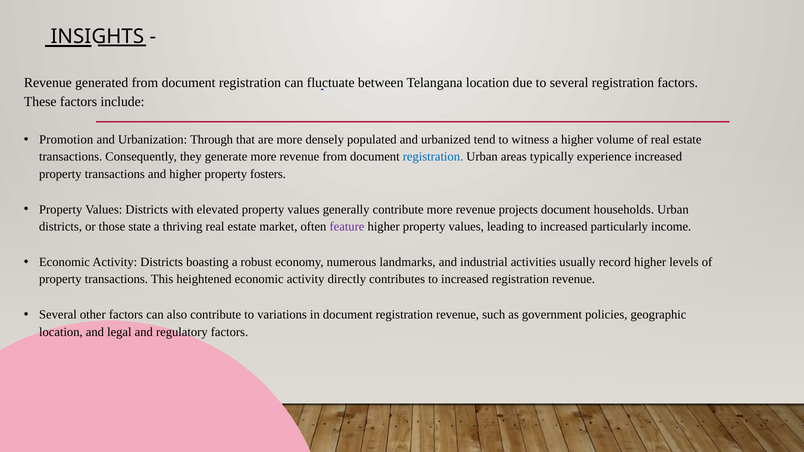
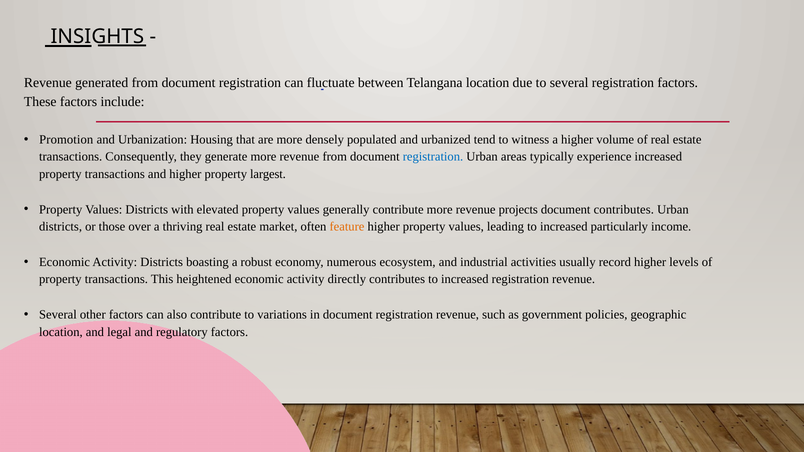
Through: Through -> Housing
fosters: fosters -> largest
document households: households -> contributes
state: state -> over
feature colour: purple -> orange
landmarks: landmarks -> ecosystem
